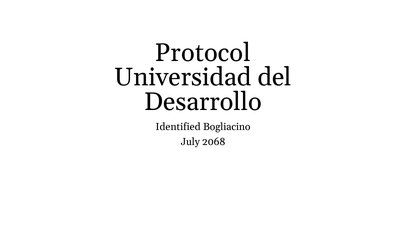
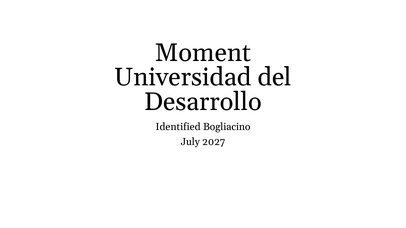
Protocol: Protocol -> Moment
2068: 2068 -> 2027
